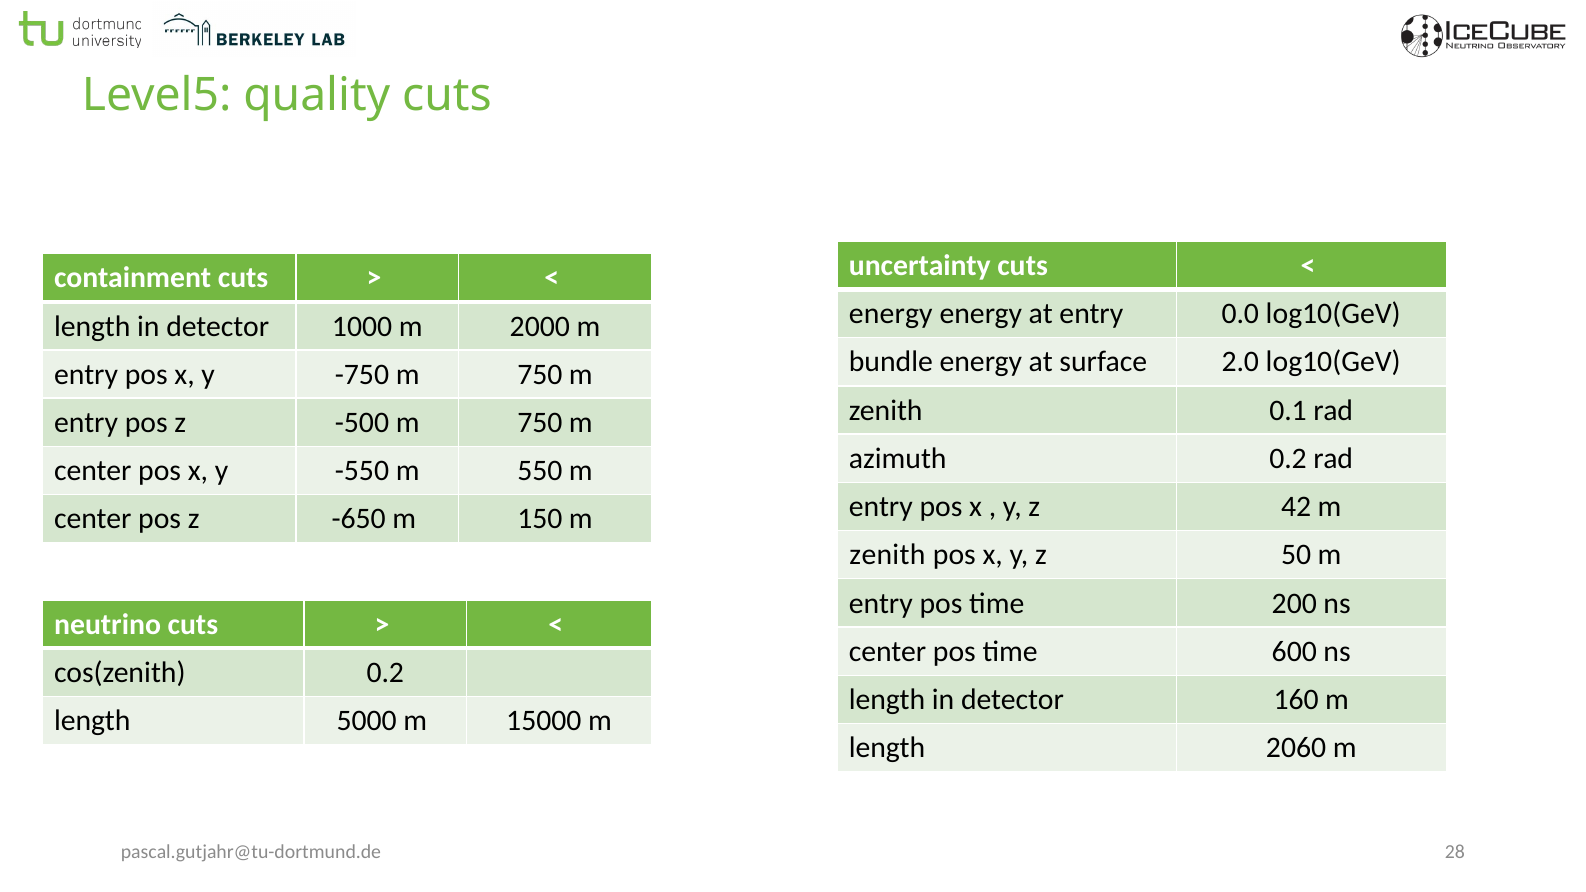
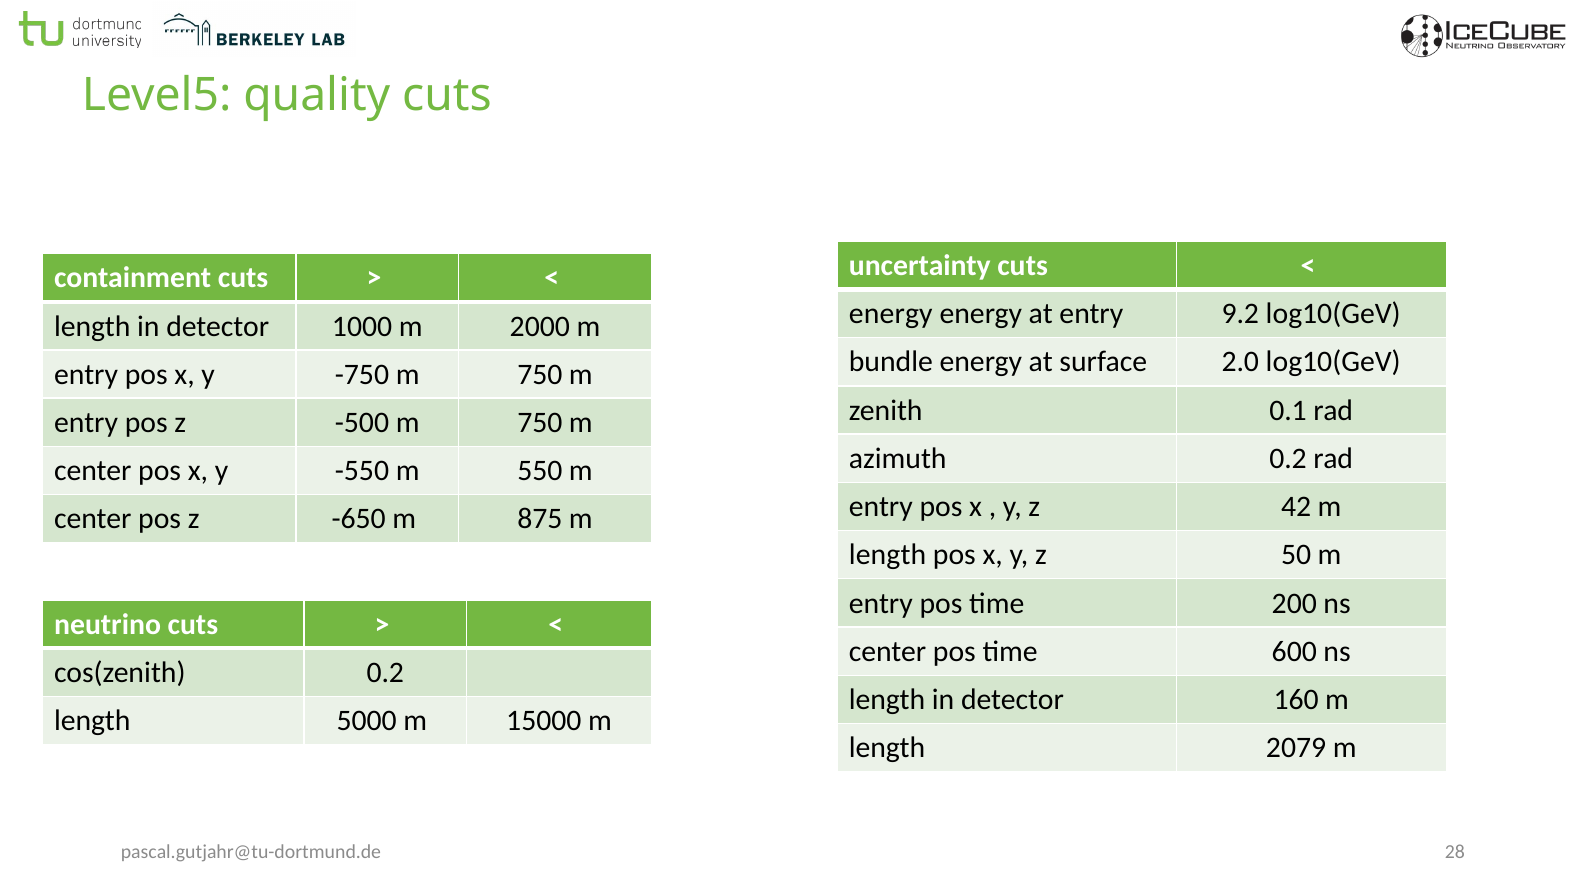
0.0: 0.0 -> 9.2
150: 150 -> 875
zenith at (887, 555): zenith -> length
2060: 2060 -> 2079
